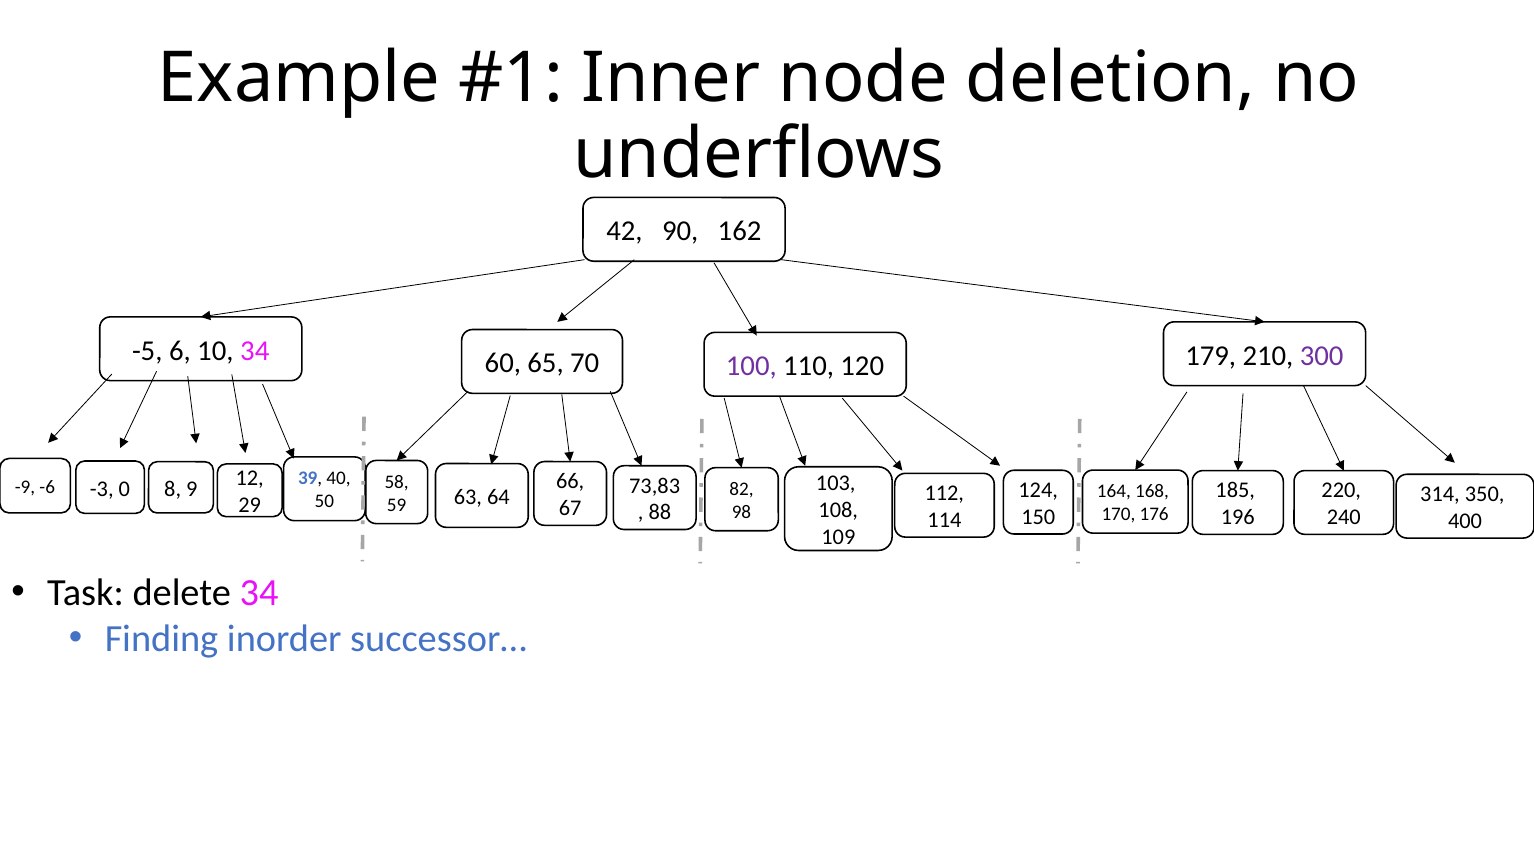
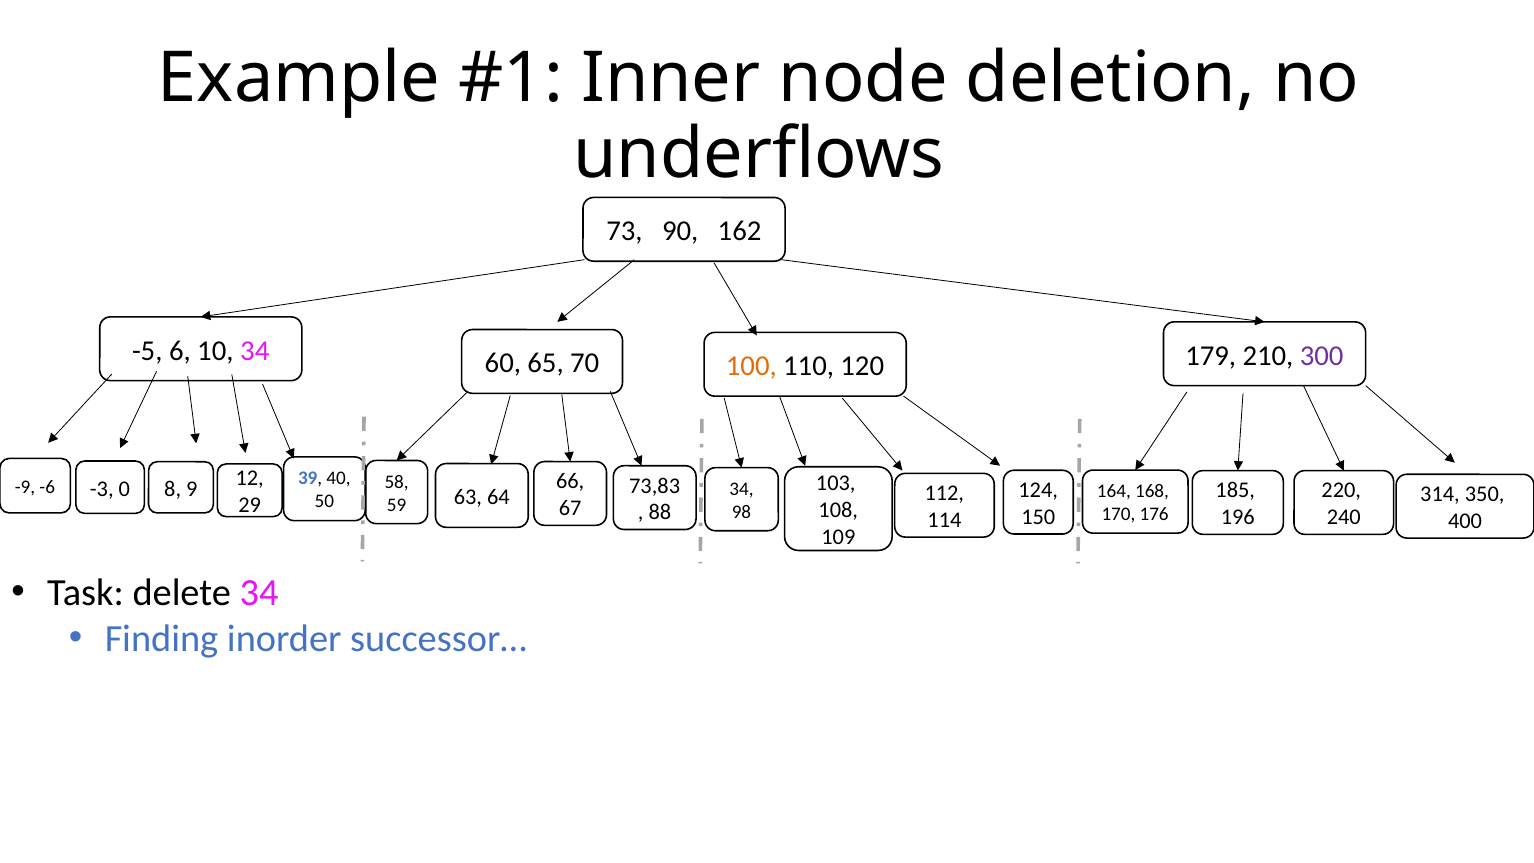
42: 42 -> 73
100 colour: purple -> orange
82 at (742, 489): 82 -> 34
